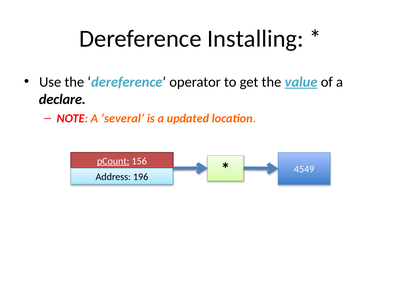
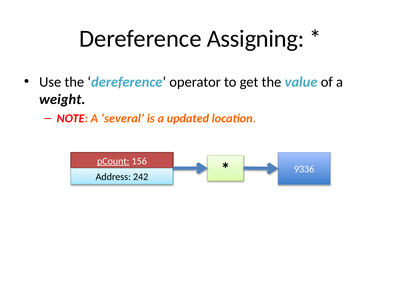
Installing: Installing -> Assigning
value underline: present -> none
declare: declare -> weight
196: 196 -> 242
4549: 4549 -> 9336
